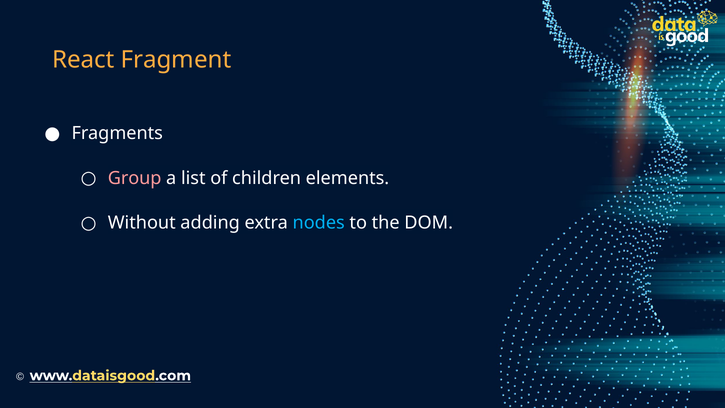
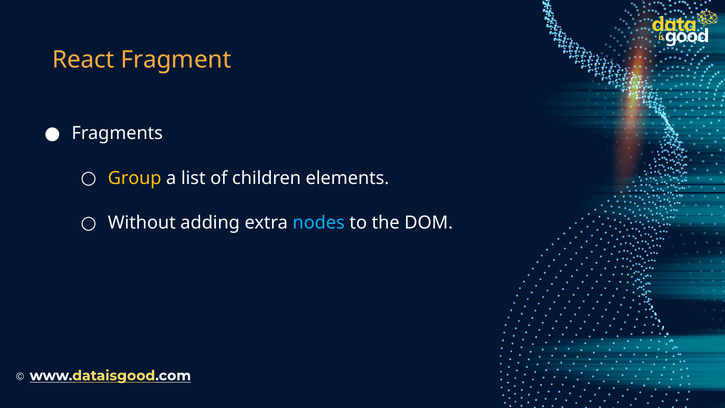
Group colour: pink -> yellow
